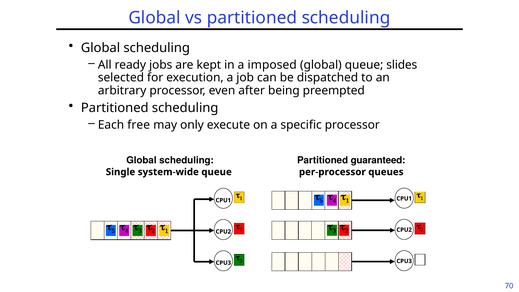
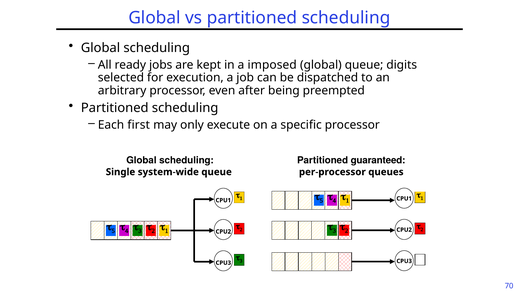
slides: slides -> digits
free: free -> first
